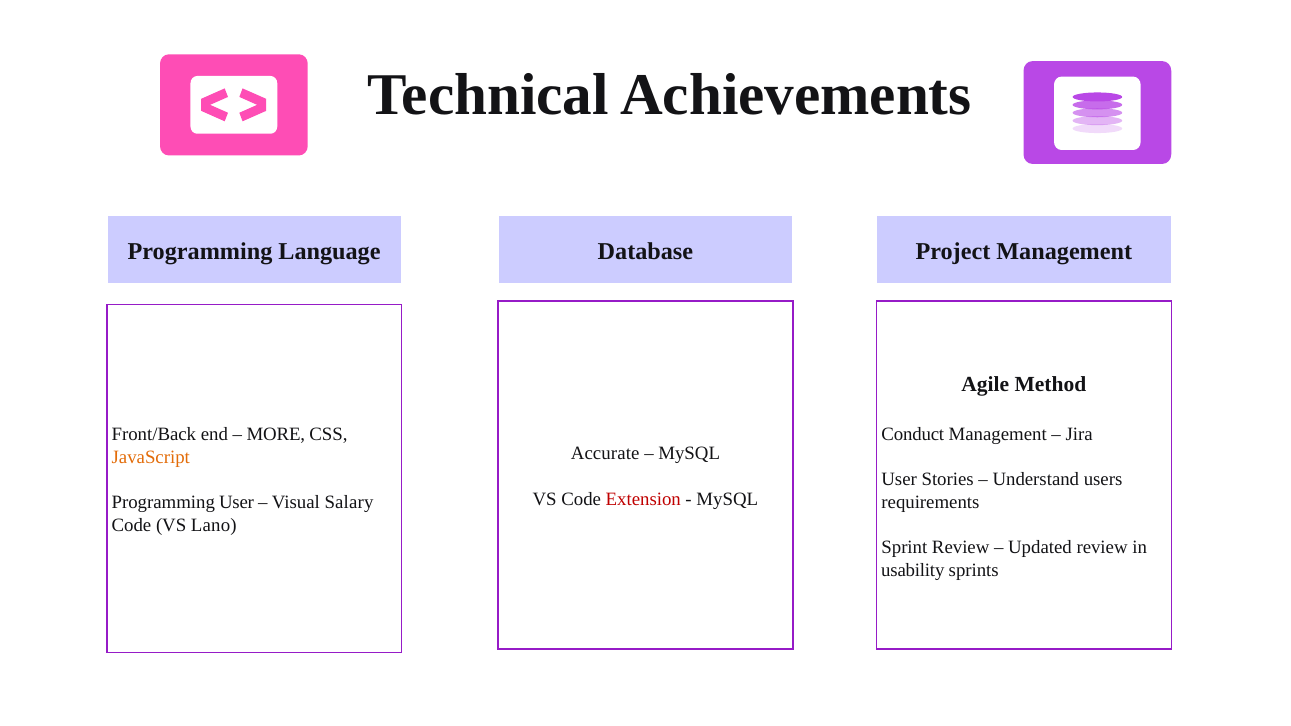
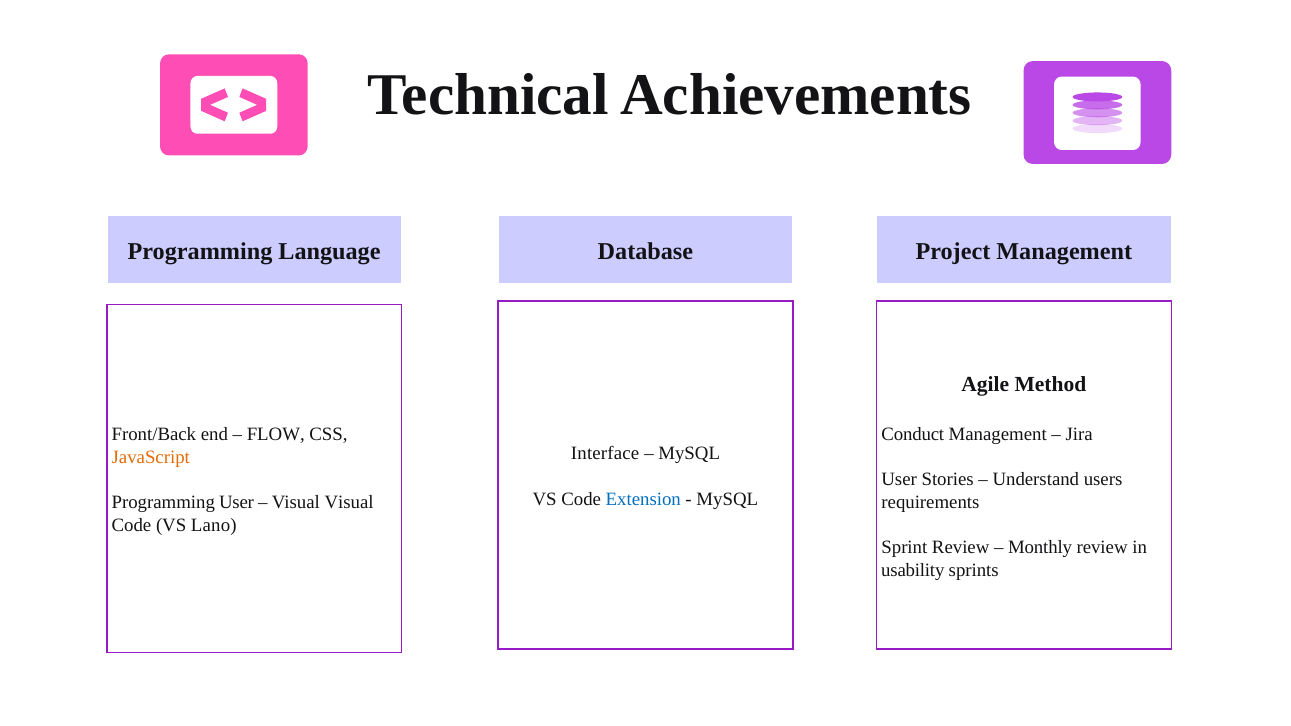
MORE: MORE -> FLOW
Accurate: Accurate -> Interface
Extension colour: red -> blue
Visual Salary: Salary -> Visual
Updated: Updated -> Monthly
